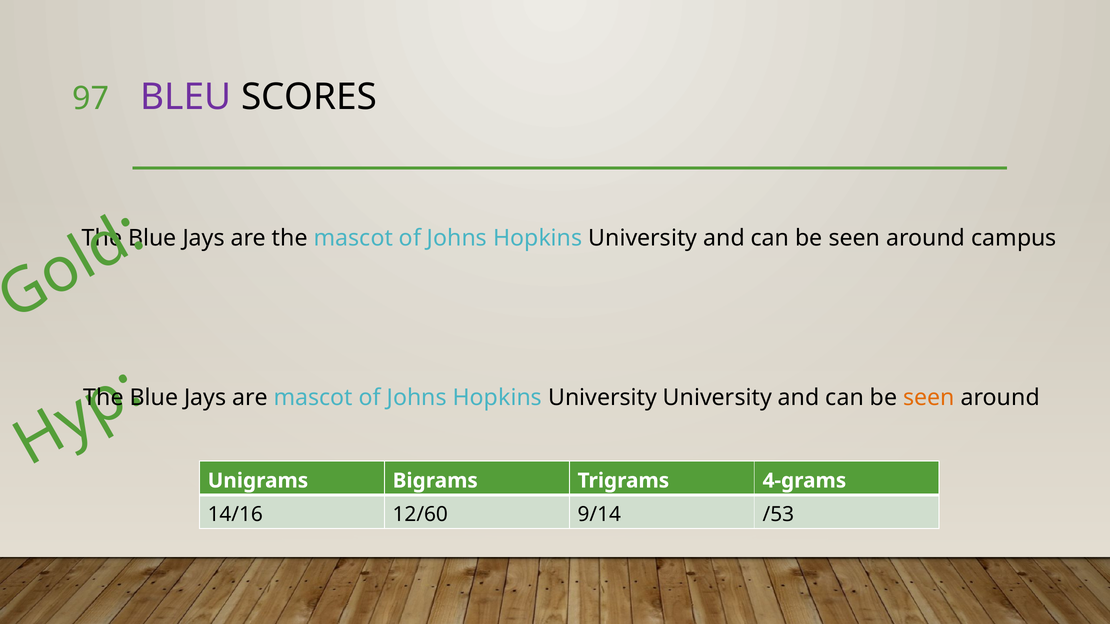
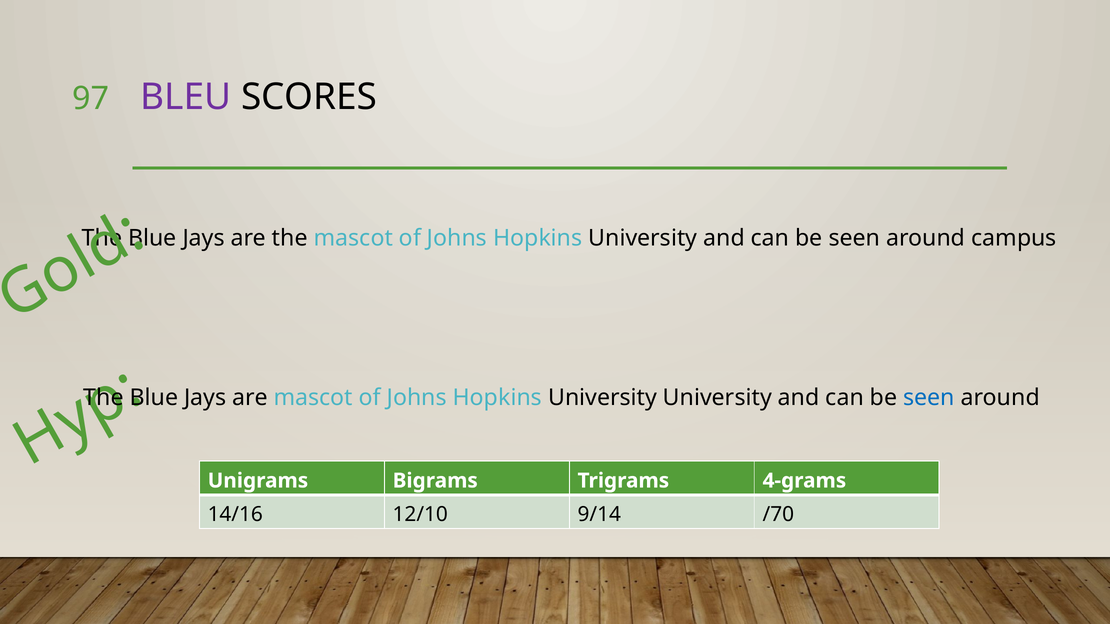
seen at (929, 398) colour: orange -> blue
12/60: 12/60 -> 12/10
/53: /53 -> /70
